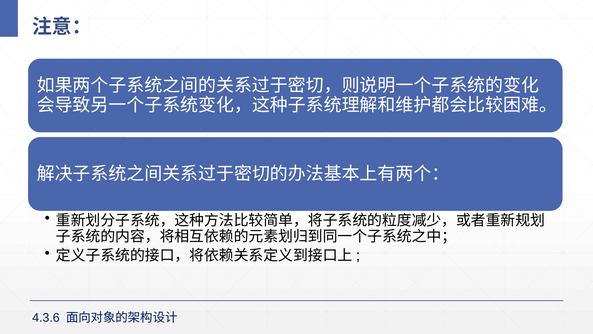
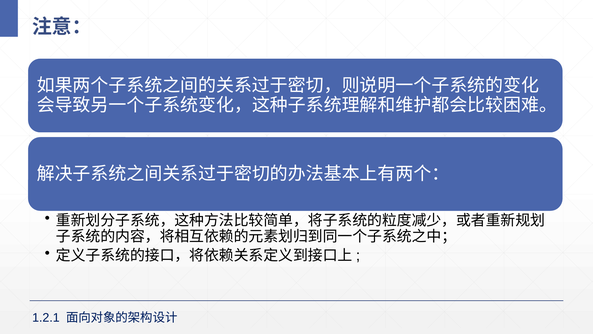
4.3.6: 4.3.6 -> 1.2.1
